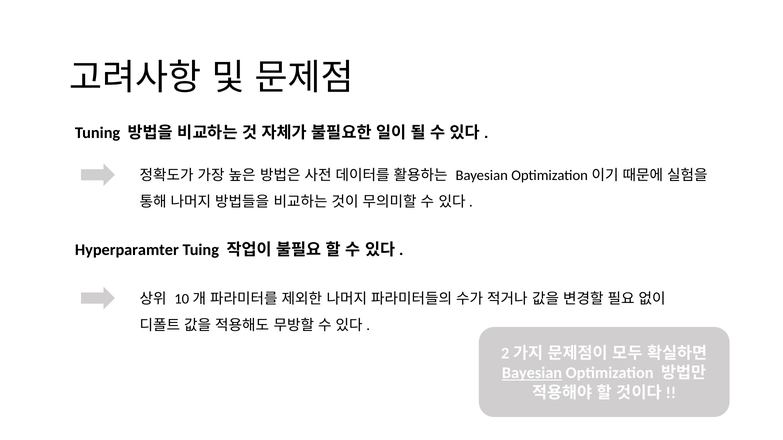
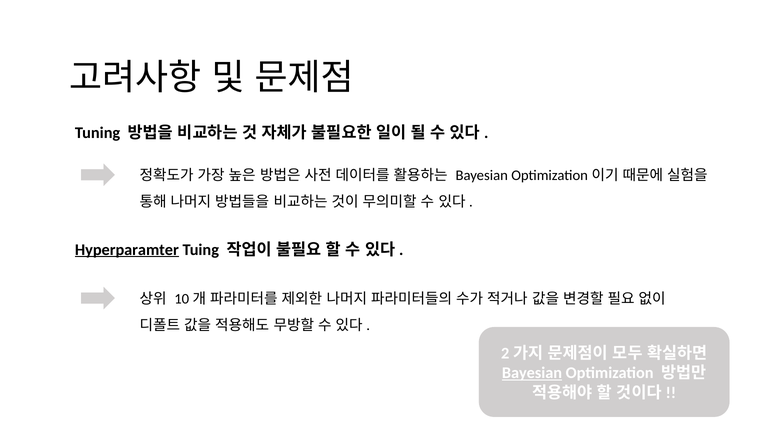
Hyperparamter underline: none -> present
